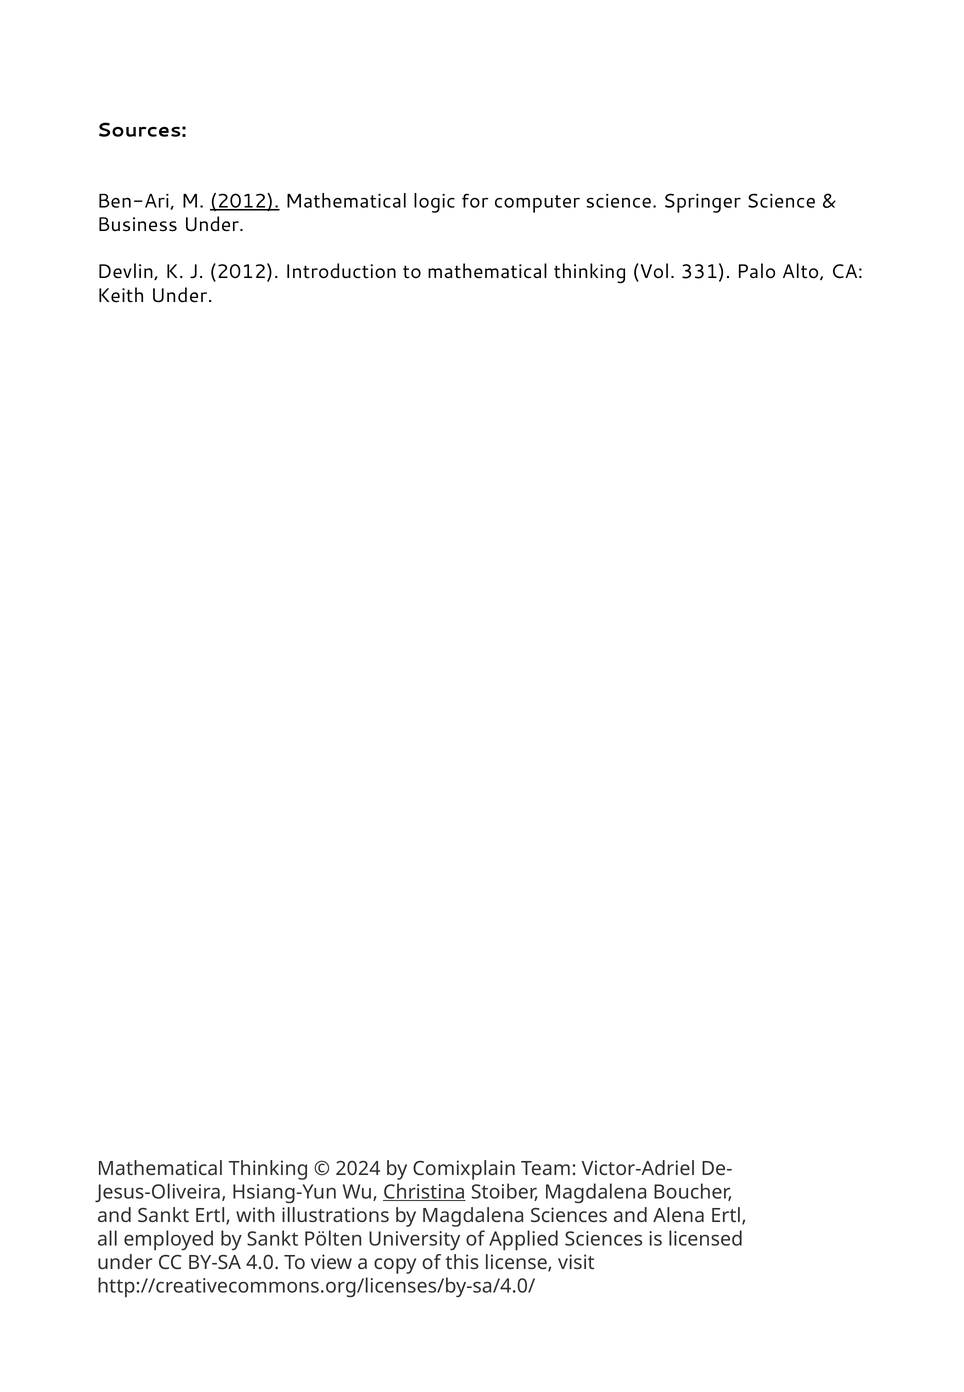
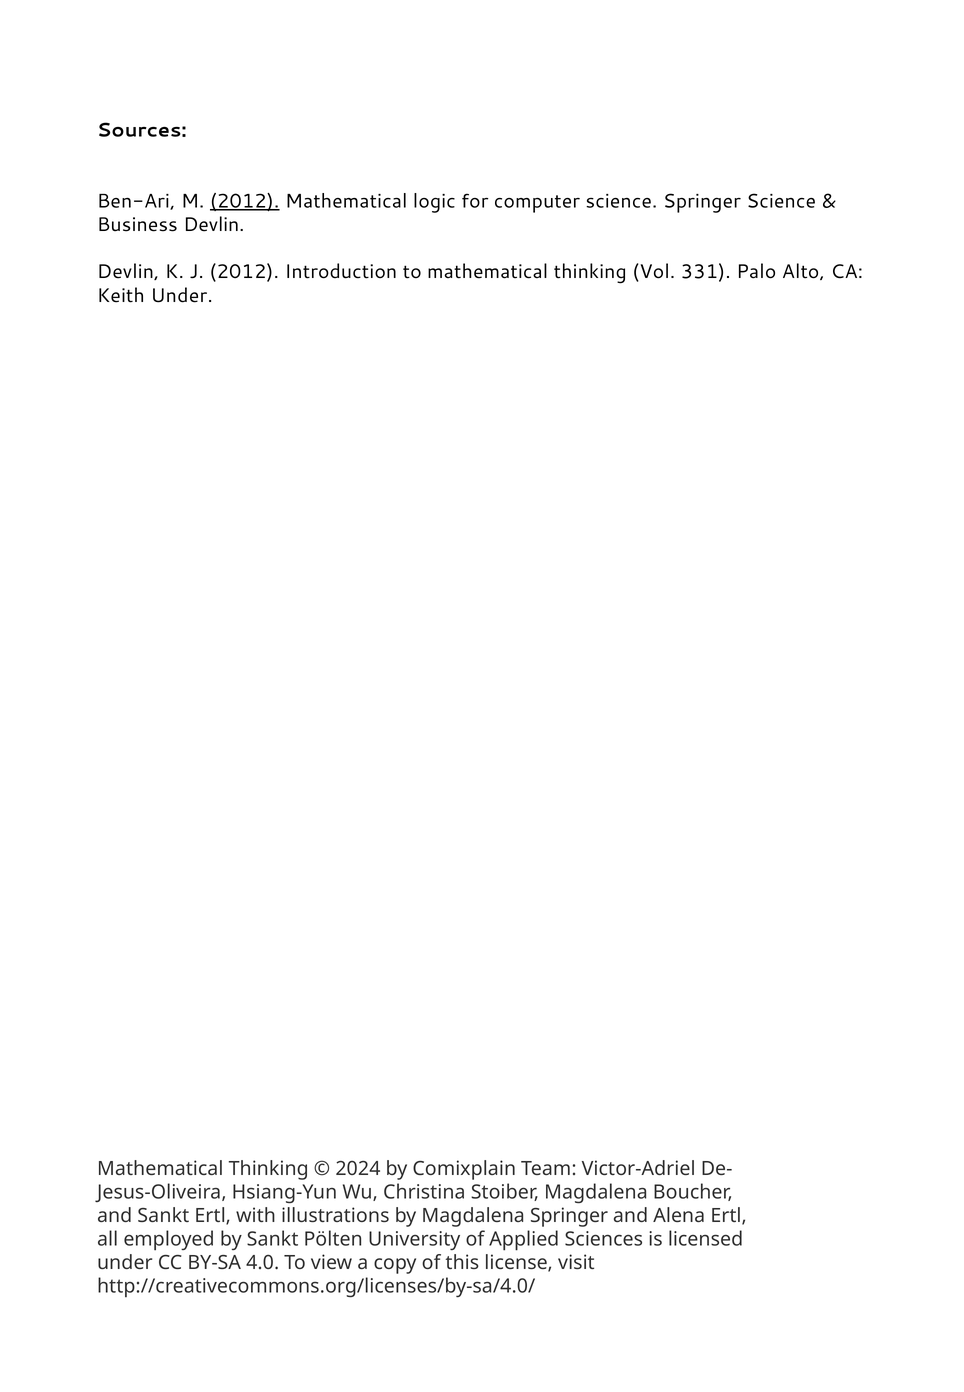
Business Under: Under -> Devlin
Christina underline: present -> none
Magdalena Sciences: Sciences -> Springer
